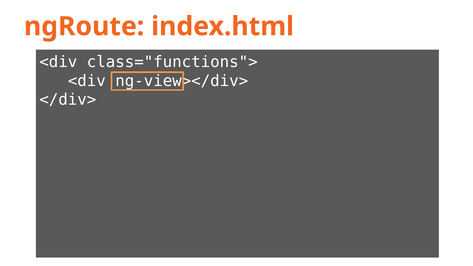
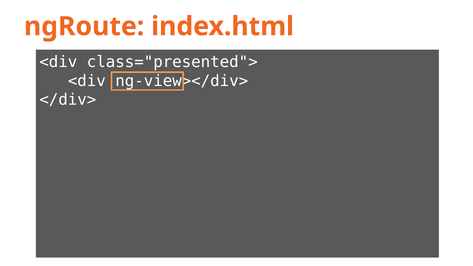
class="functions">: class="functions"> -> class="presented">
